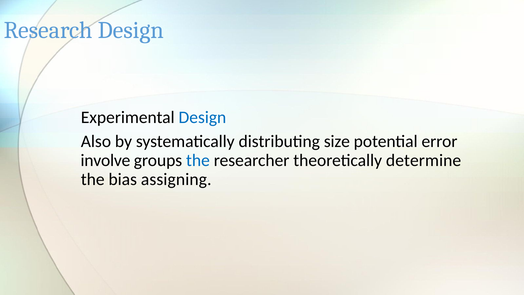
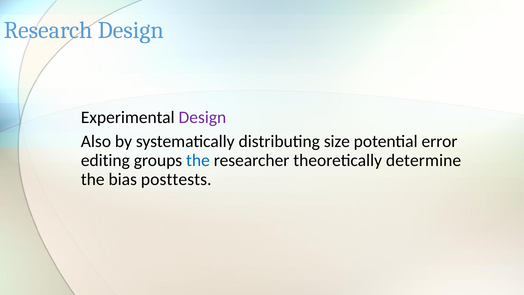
Design at (202, 117) colour: blue -> purple
involve: involve -> editing
assigning: assigning -> posttests
